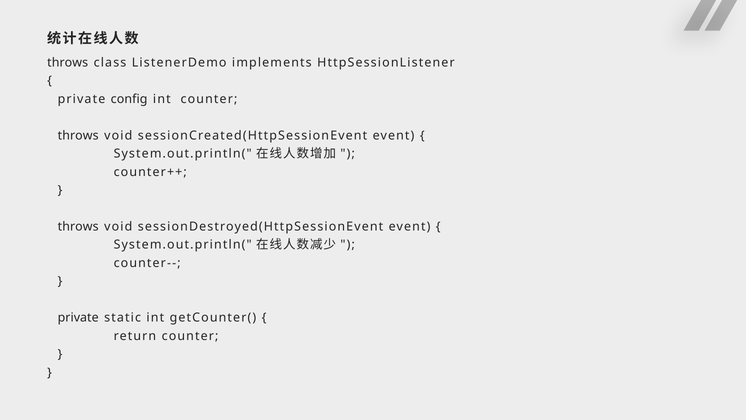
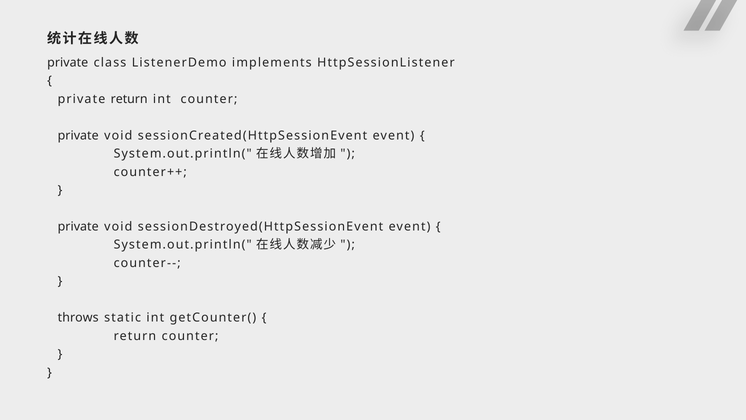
throws at (68, 63): throws -> private
private config: config -> return
throws at (78, 135): throws -> private
throws at (78, 226): throws -> private
private at (78, 317): private -> throws
